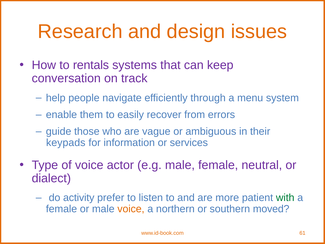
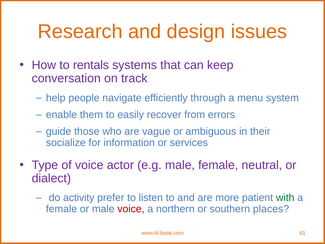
keypads: keypads -> socialize
voice at (131, 209) colour: orange -> red
moved: moved -> places
